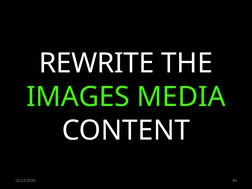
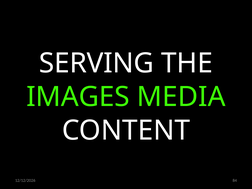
REWRITE: REWRITE -> SERVING
